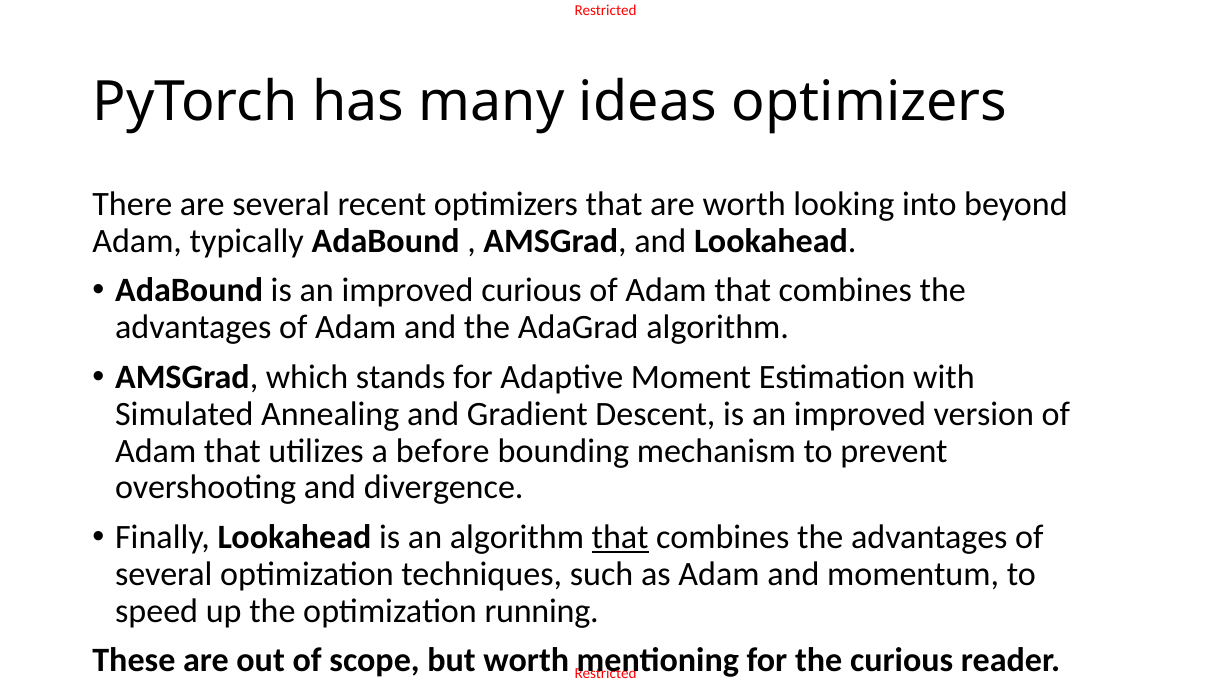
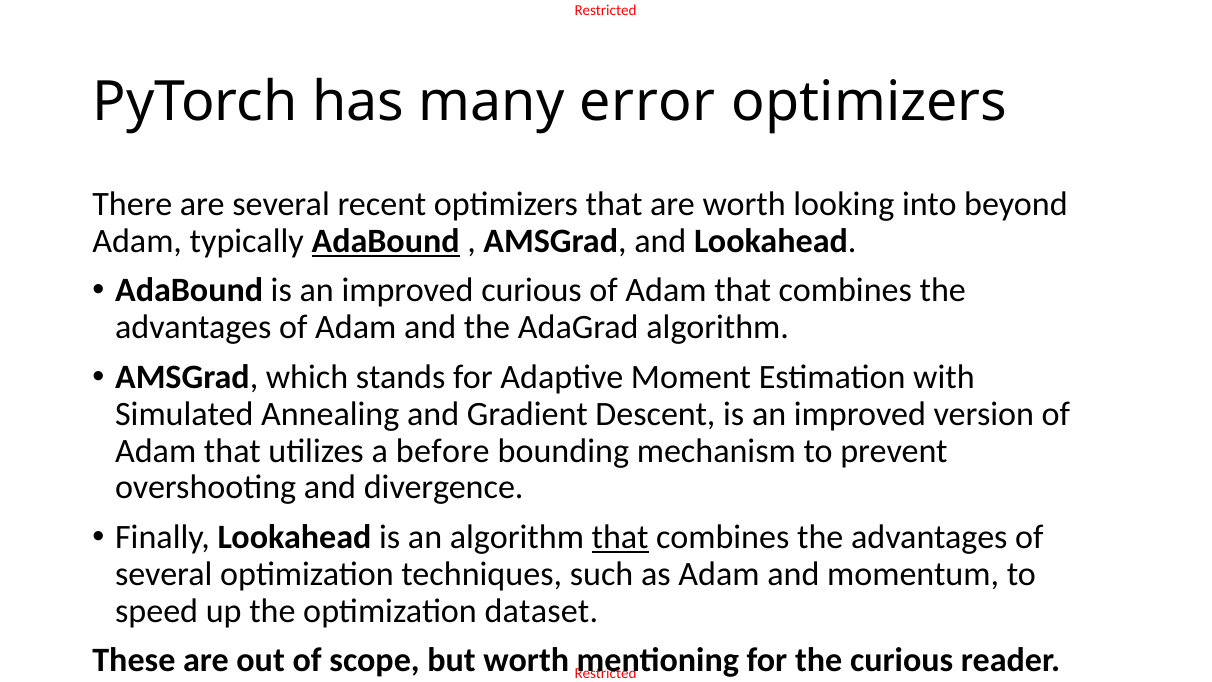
ideas: ideas -> error
AdaBound at (386, 241) underline: none -> present
running: running -> dataset
